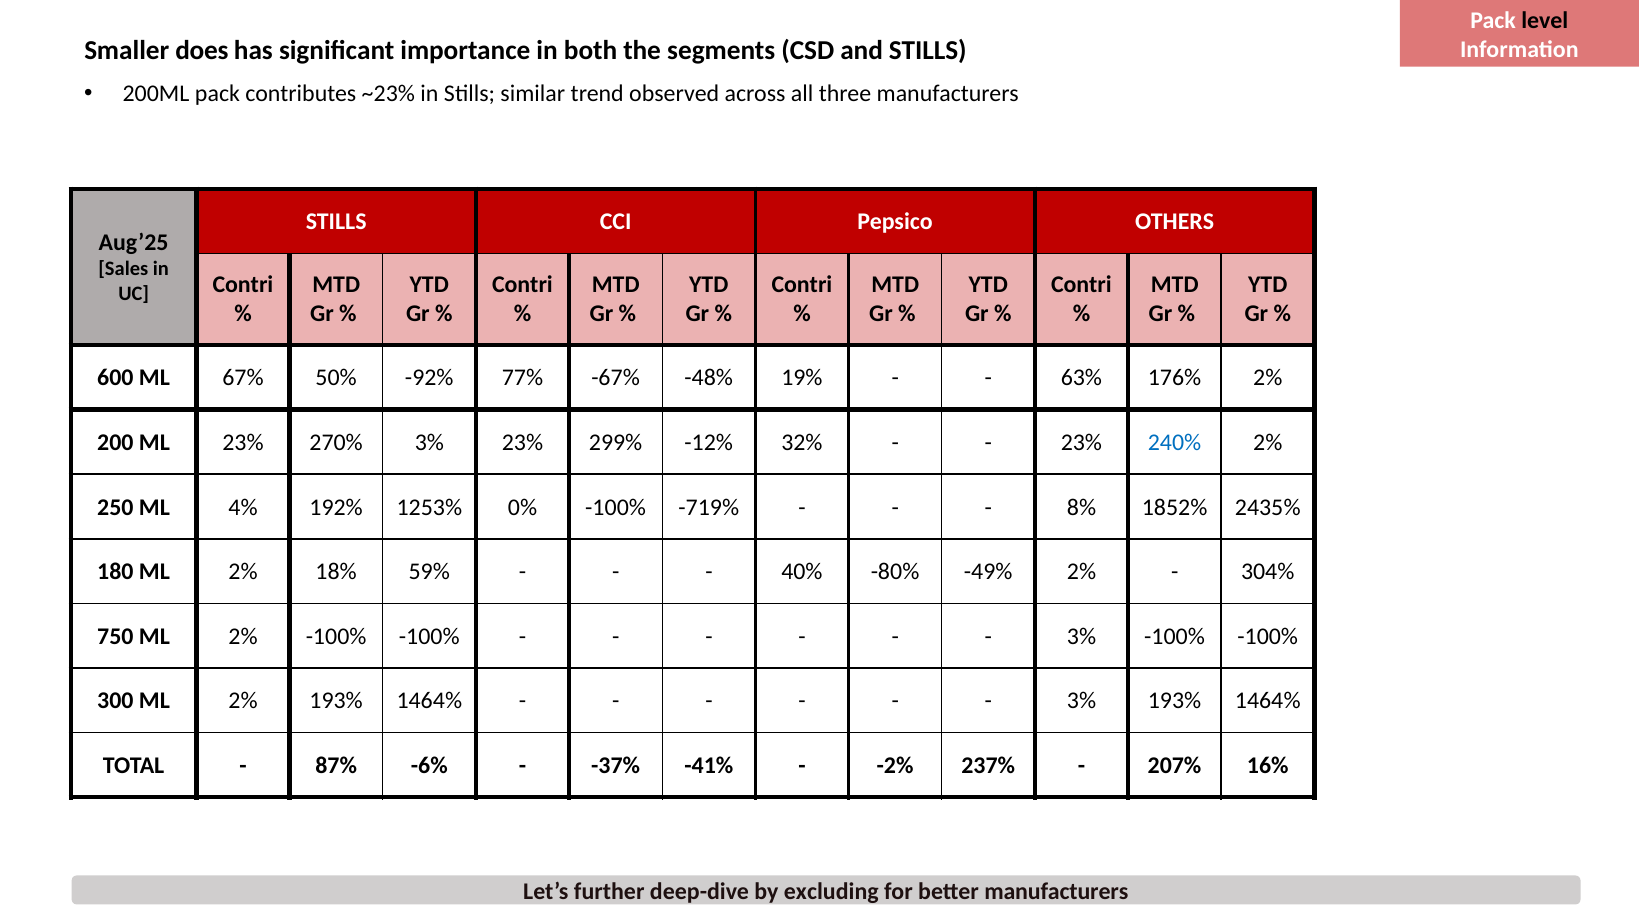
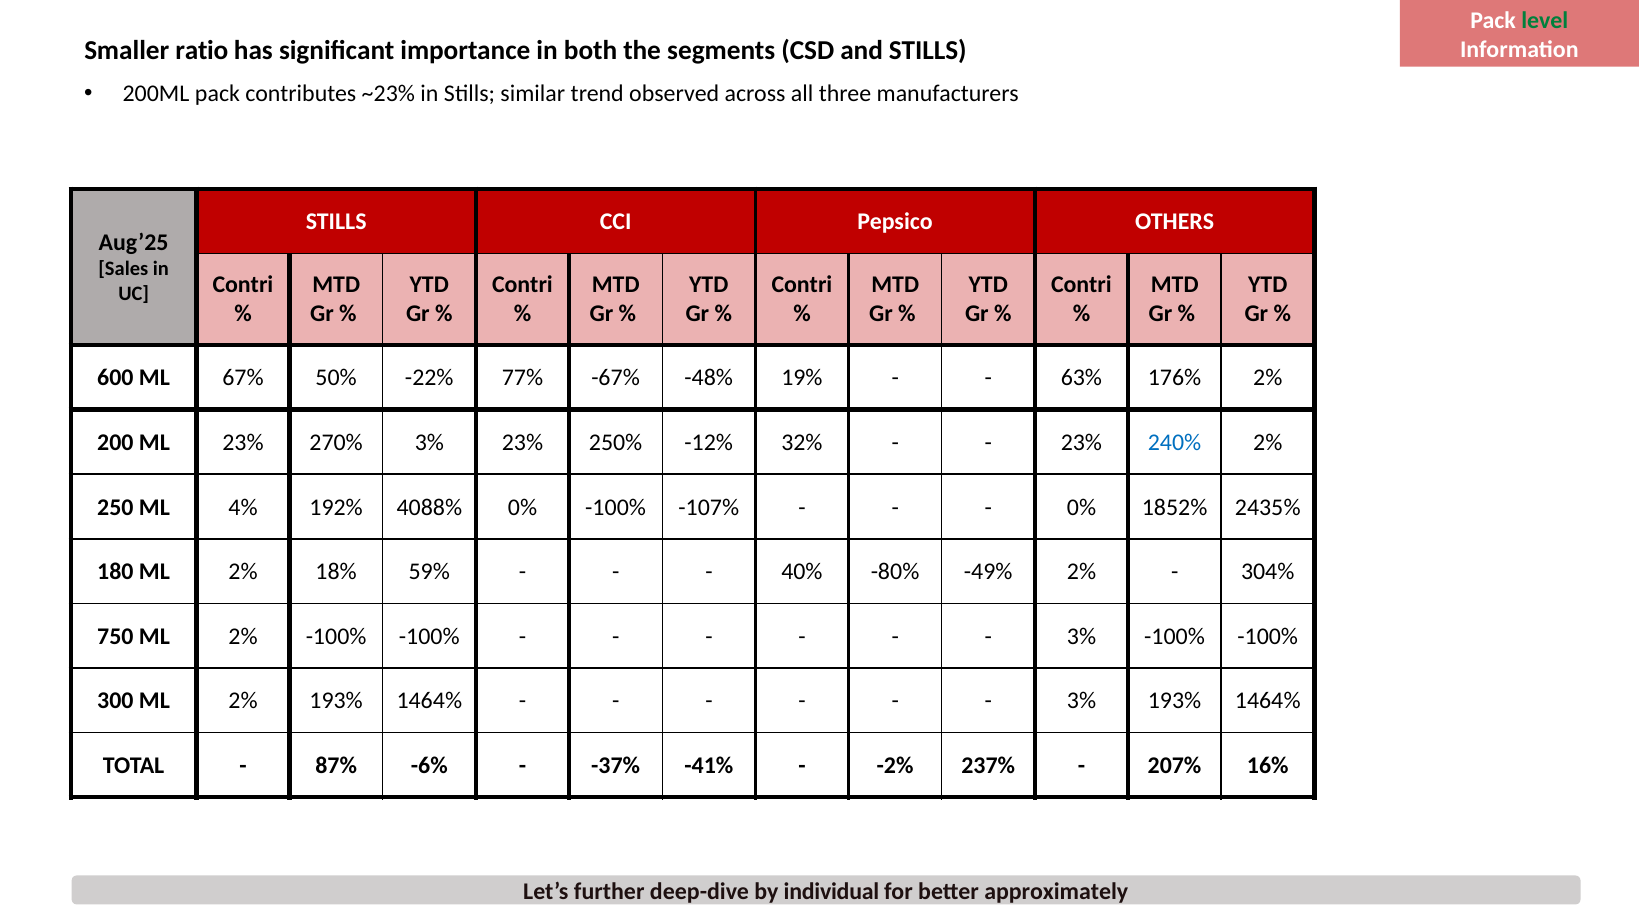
level colour: black -> green
does: does -> ratio
-92%: -92% -> -22%
299%: 299% -> 250%
1253%: 1253% -> 4088%
-719%: -719% -> -107%
8% at (1082, 507): 8% -> 0%
excluding: excluding -> individual
better manufacturers: manufacturers -> approximately
